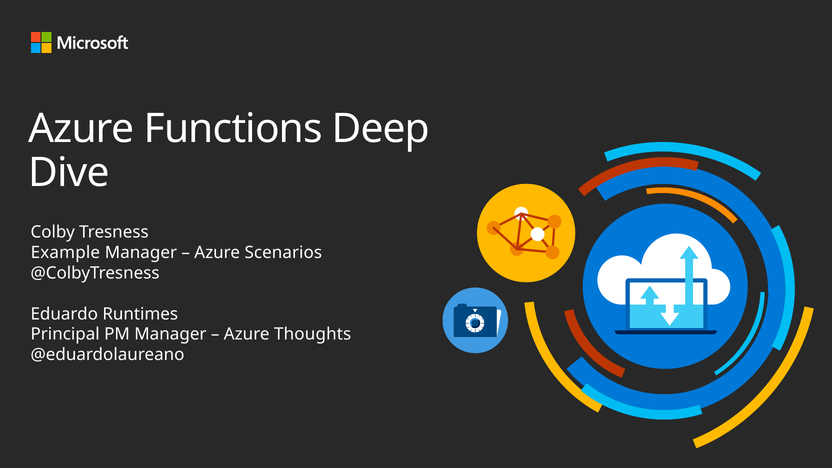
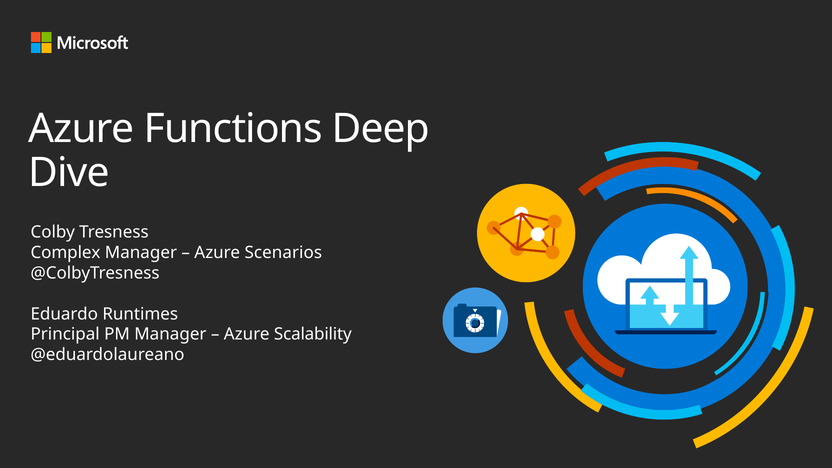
Example: Example -> Complex
Thoughts: Thoughts -> Scalability
